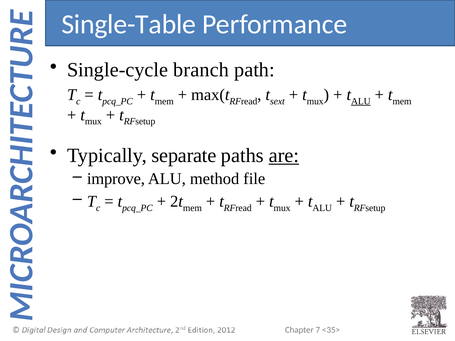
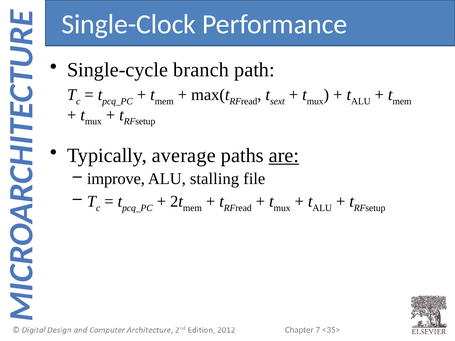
Single-Table: Single-Table -> Single-Clock
ALU at (361, 101) underline: present -> none
separate: separate -> average
method: method -> stalling
